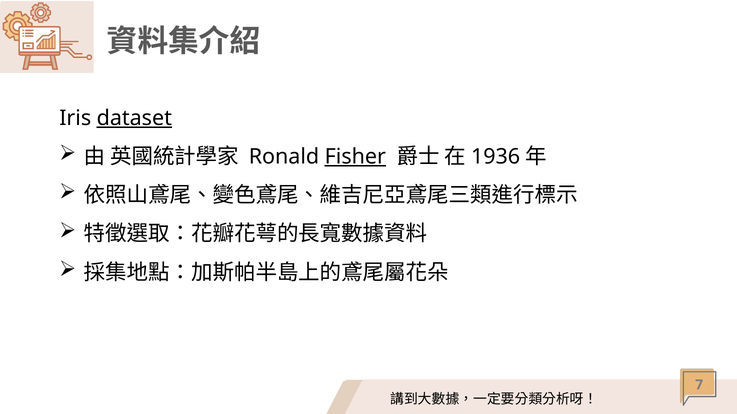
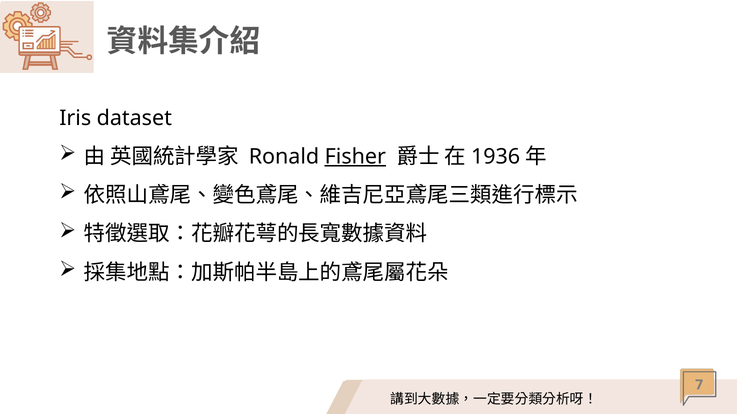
dataset underline: present -> none
